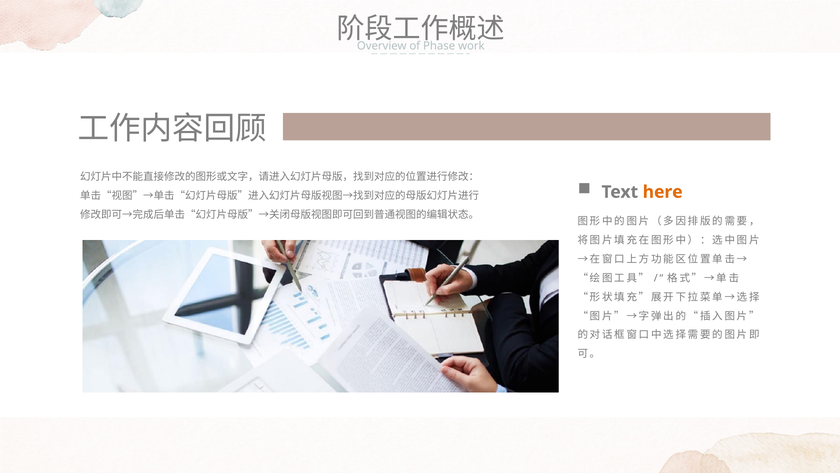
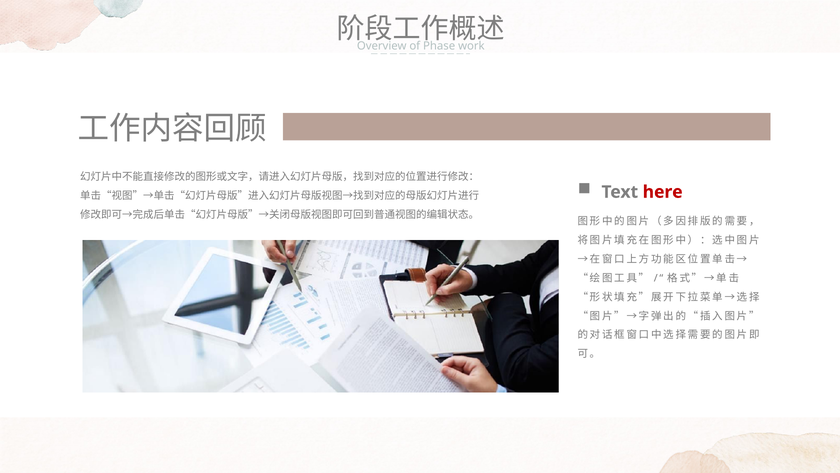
here colour: orange -> red
